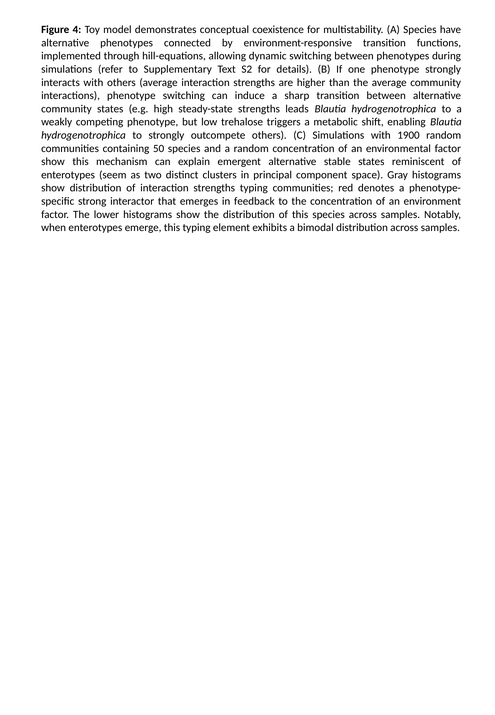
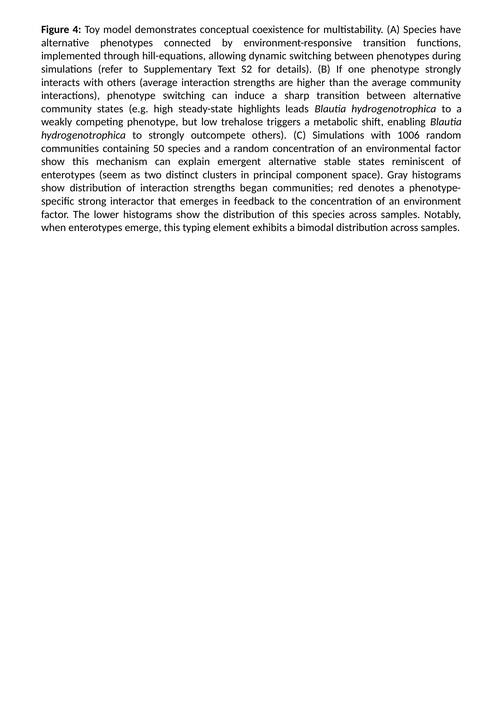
steady-state strengths: strengths -> highlights
1900: 1900 -> 1006
strengths typing: typing -> began
